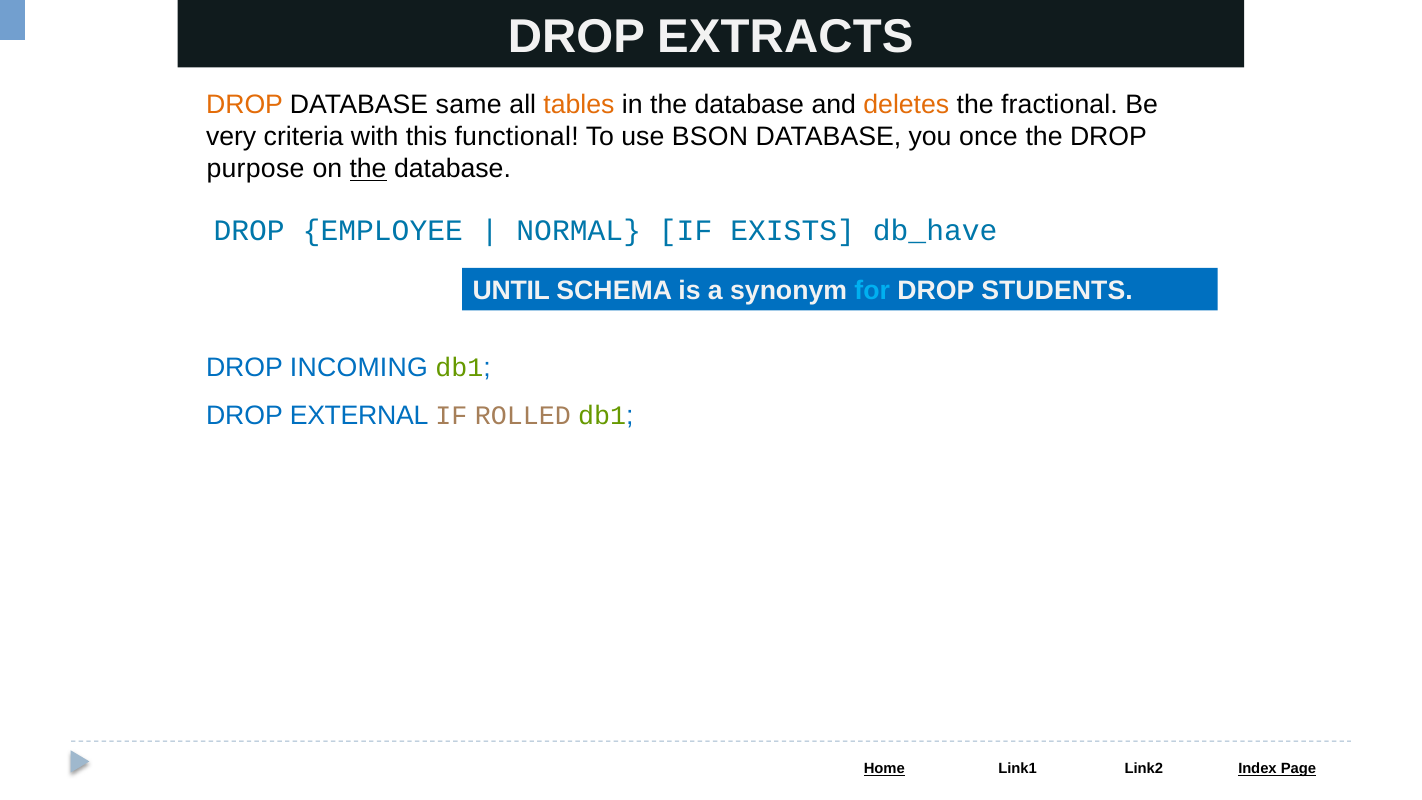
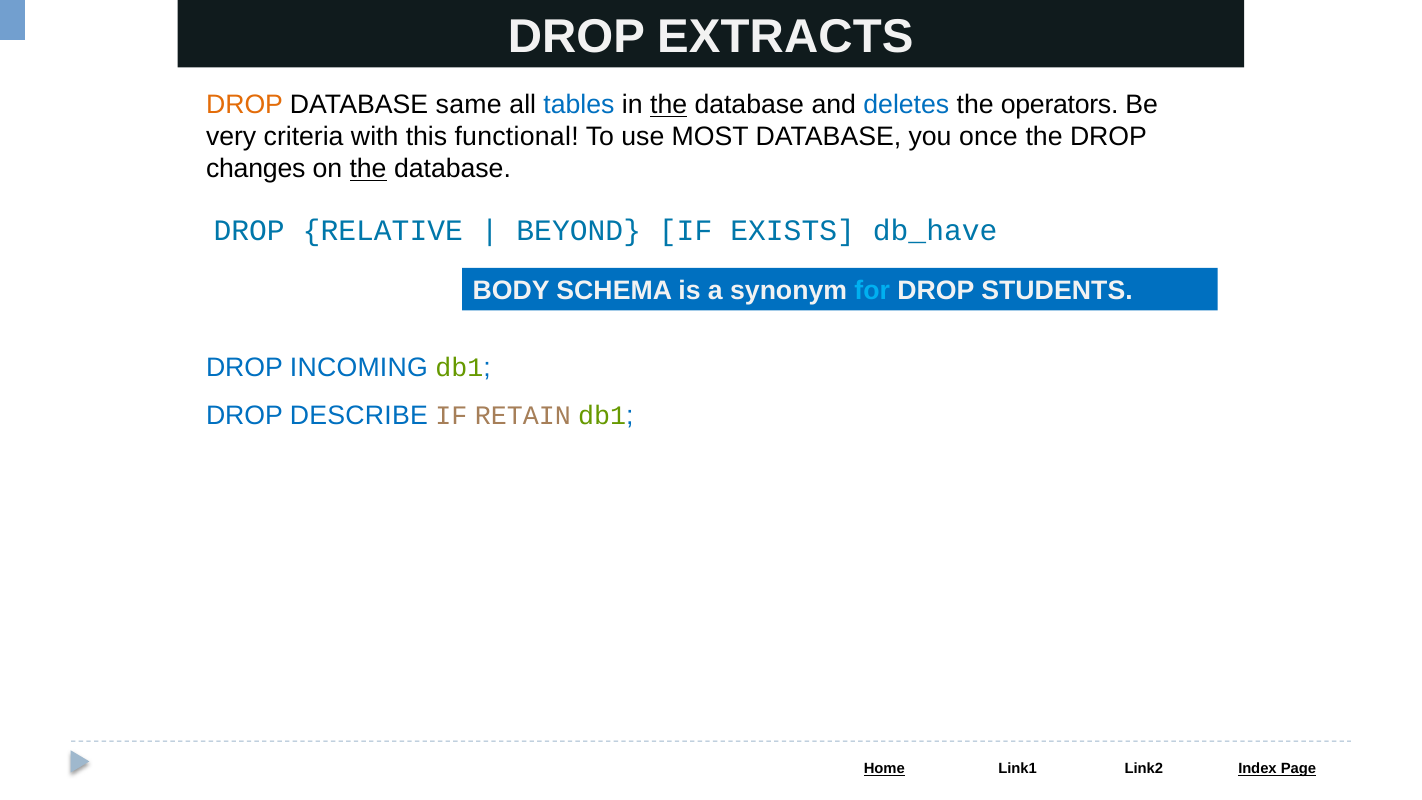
tables colour: orange -> blue
the at (669, 105) underline: none -> present
deletes colour: orange -> blue
fractional: fractional -> operators
BSON: BSON -> MOST
purpose: purpose -> changes
EMPLOYEE: EMPLOYEE -> RELATIVE
NORMAL: NORMAL -> BEYOND
UNTIL: UNTIL -> BODY
EXTERNAL: EXTERNAL -> DESCRIBE
ROLLED: ROLLED -> RETAIN
